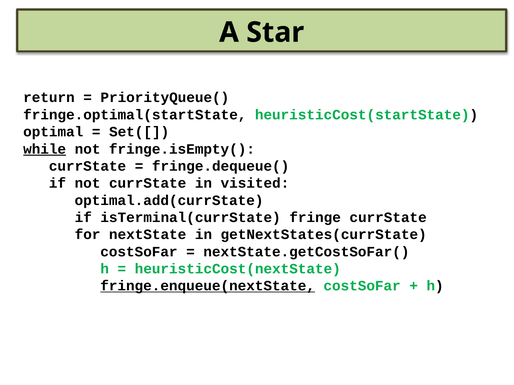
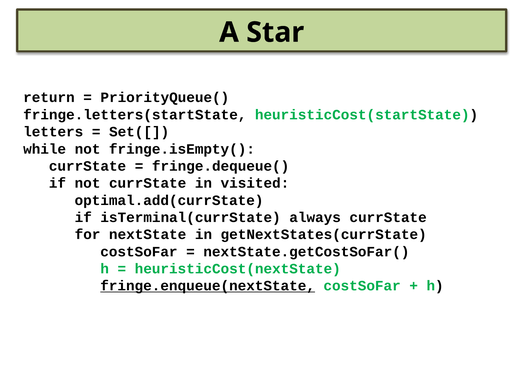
fringe.optimal(startState: fringe.optimal(startState -> fringe.letters(startState
optimal: optimal -> letters
while underline: present -> none
fringe: fringe -> always
